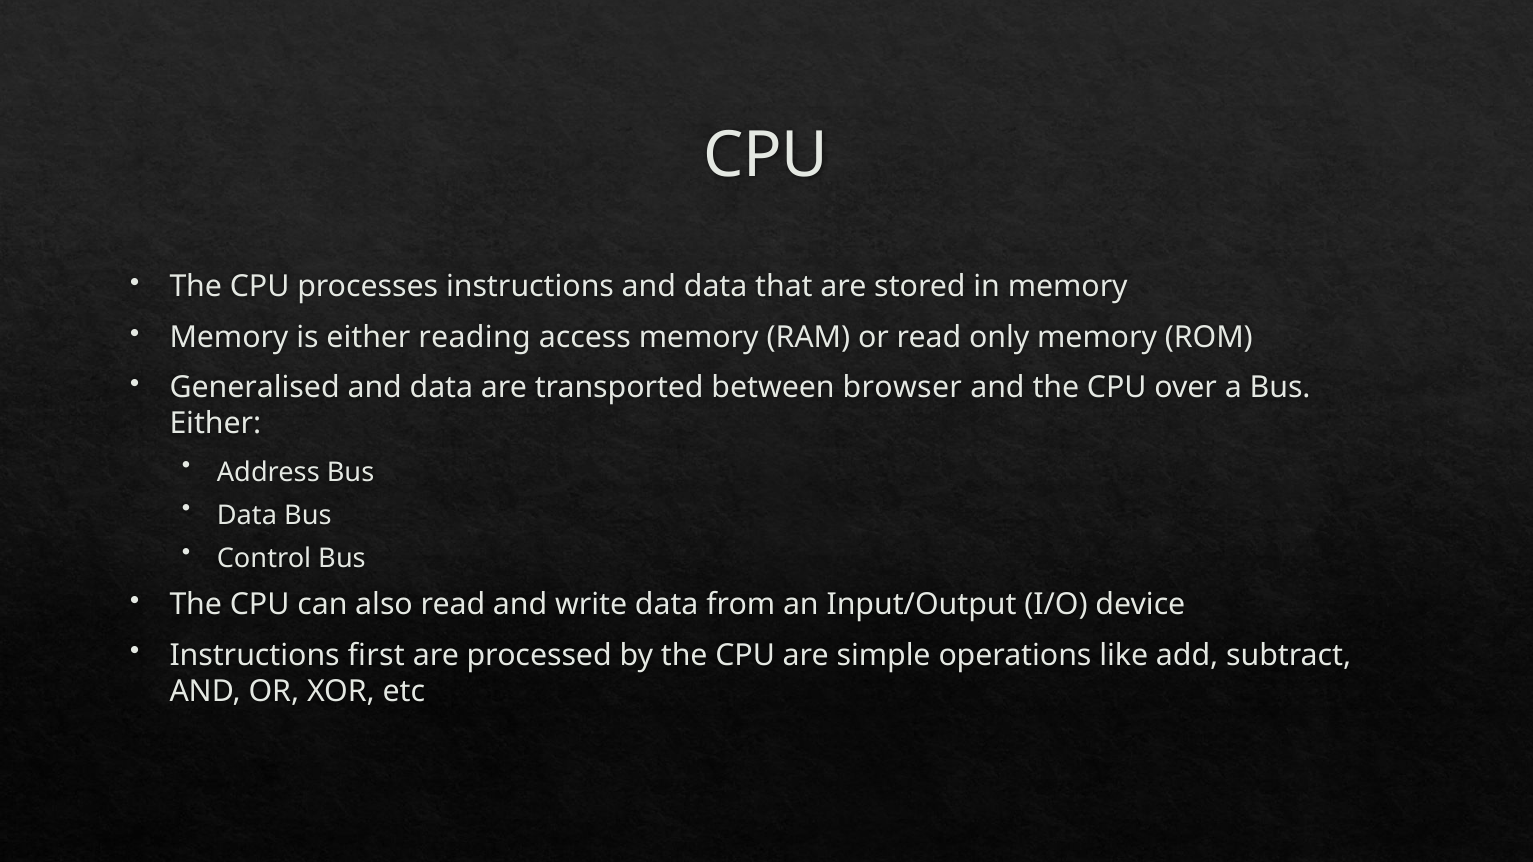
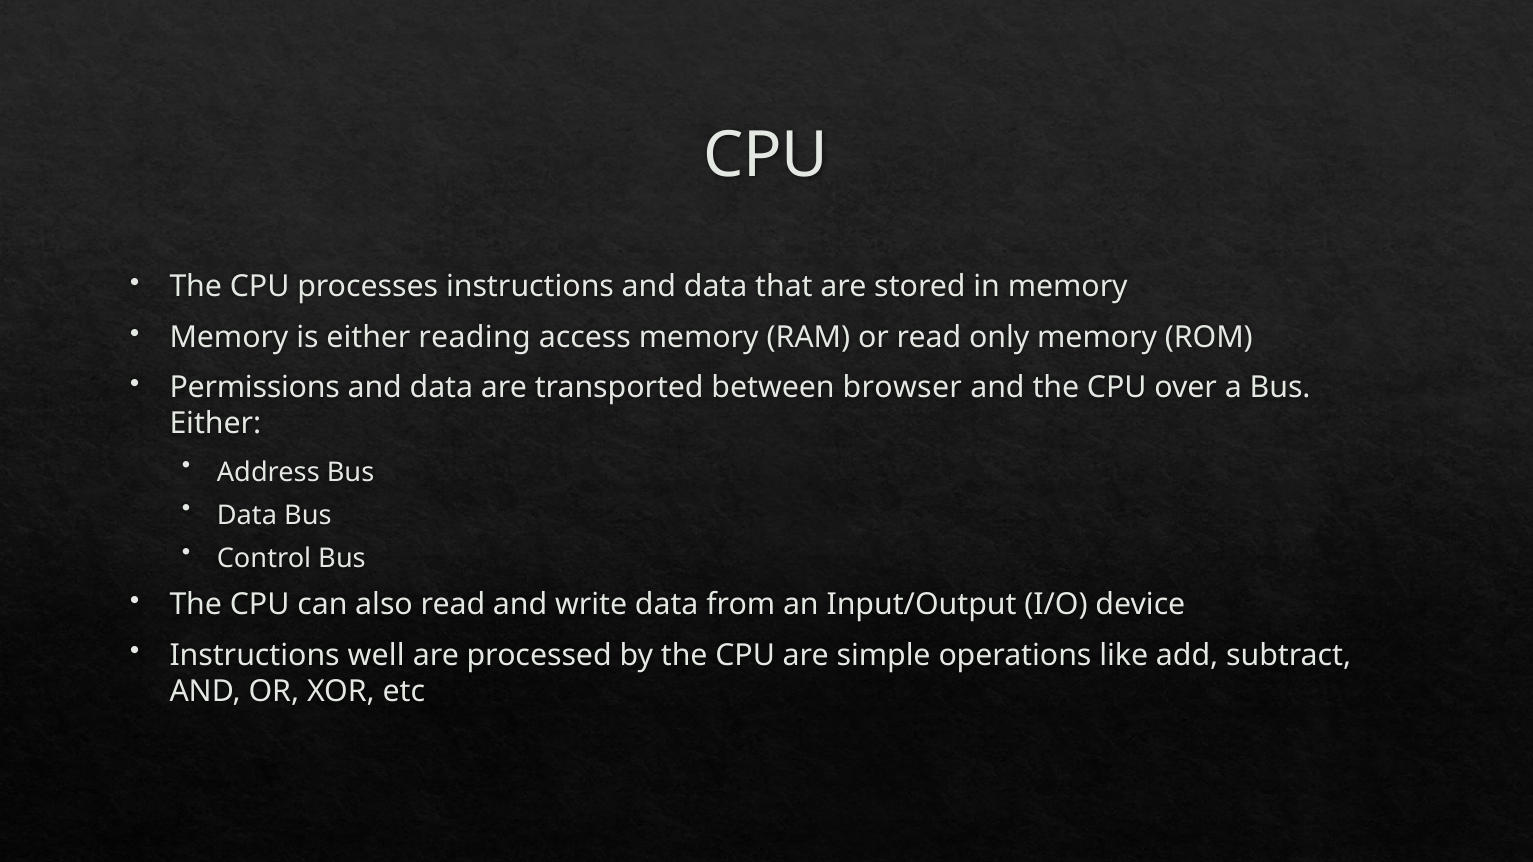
Generalised: Generalised -> Permissions
first: first -> well
